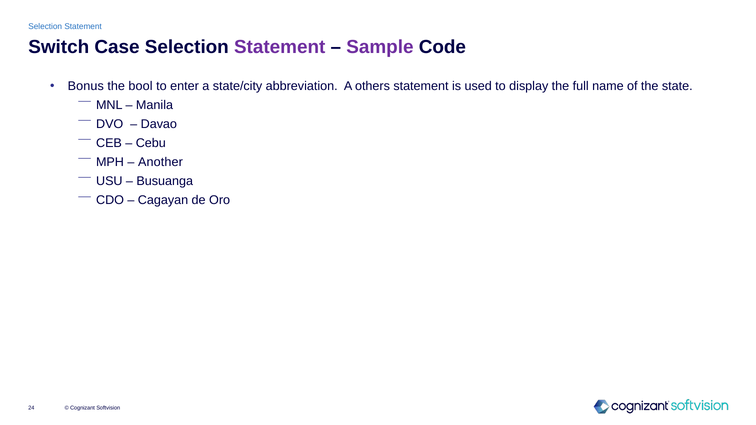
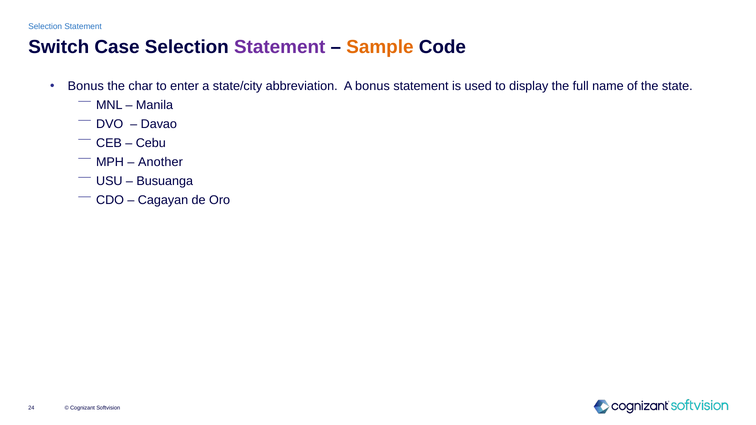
Sample colour: purple -> orange
bool: bool -> char
A others: others -> bonus
